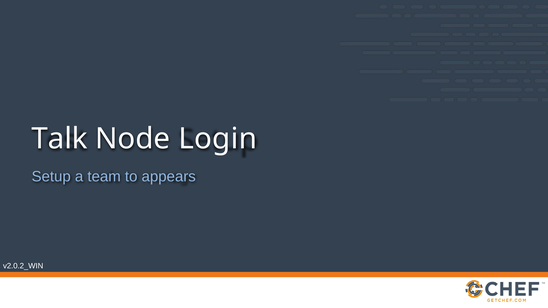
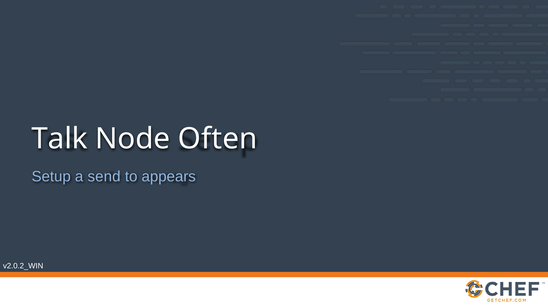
Login: Login -> Often
team: team -> send
